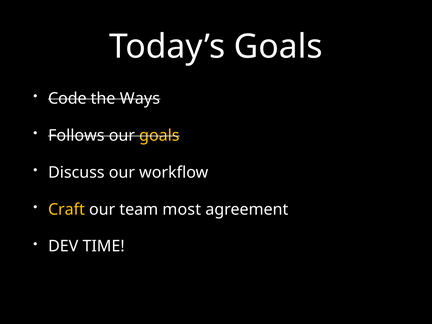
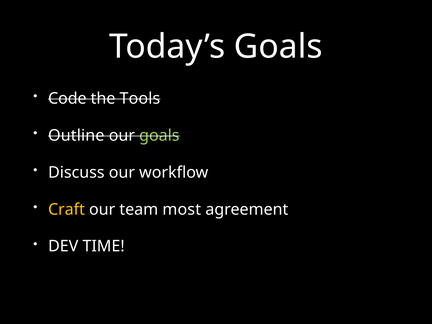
Ways: Ways -> Tools
Follows: Follows -> Outline
goals at (159, 135) colour: yellow -> light green
